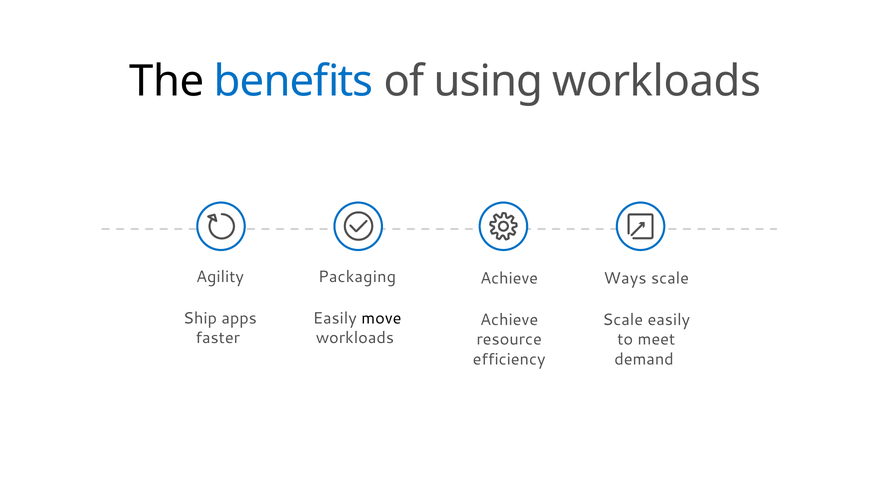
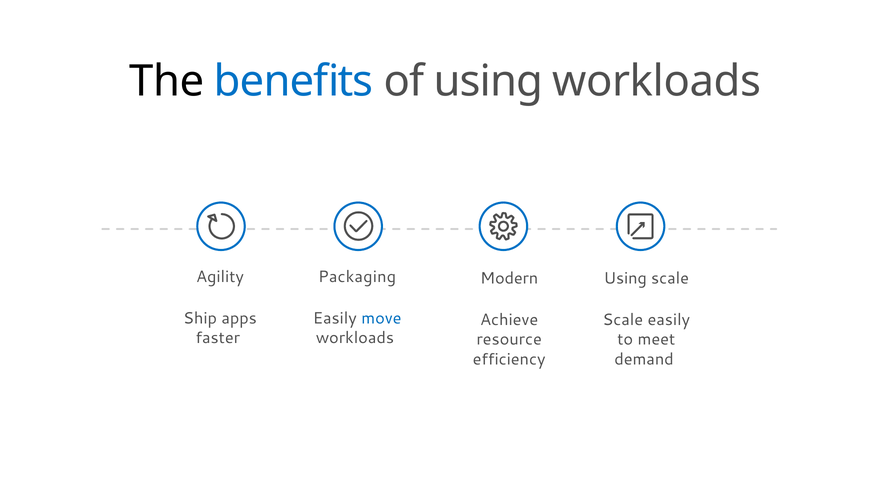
Achieve at (509, 279): Achieve -> Modern
Ways at (625, 279): Ways -> Using
move colour: black -> blue
